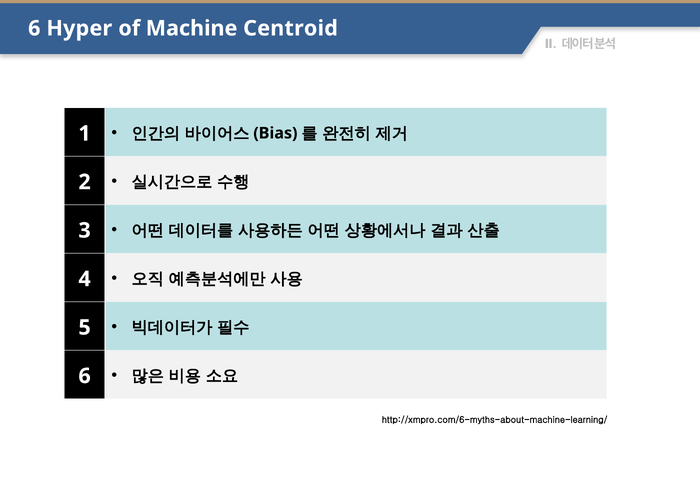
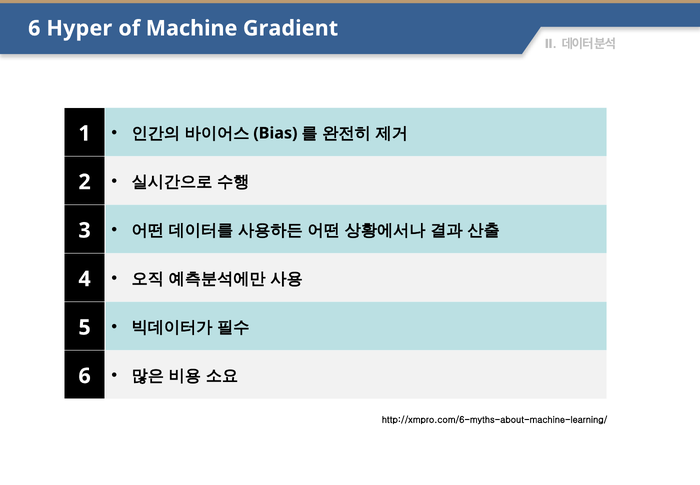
Centroid: Centroid -> Gradient
